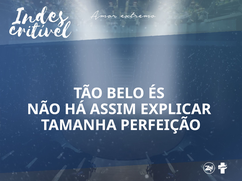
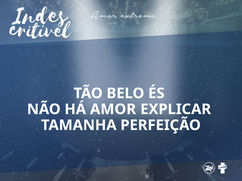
ASSIM: ASSIM -> AMOR
